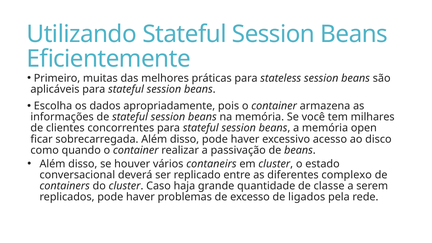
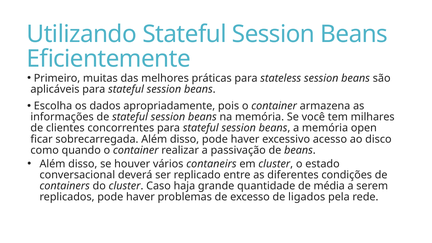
complexo: complexo -> condições
classe: classe -> média
